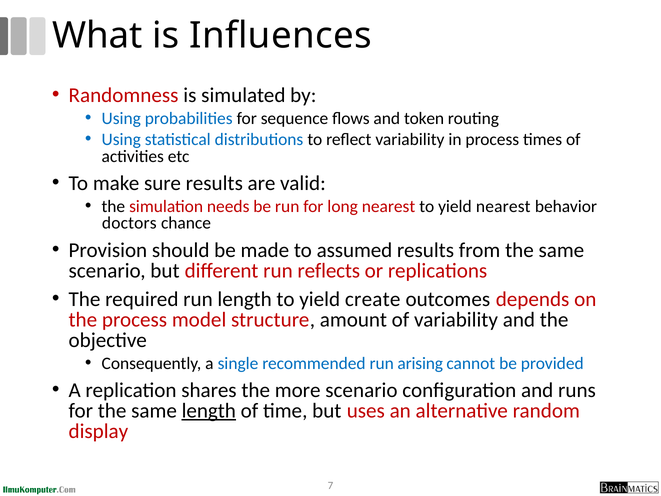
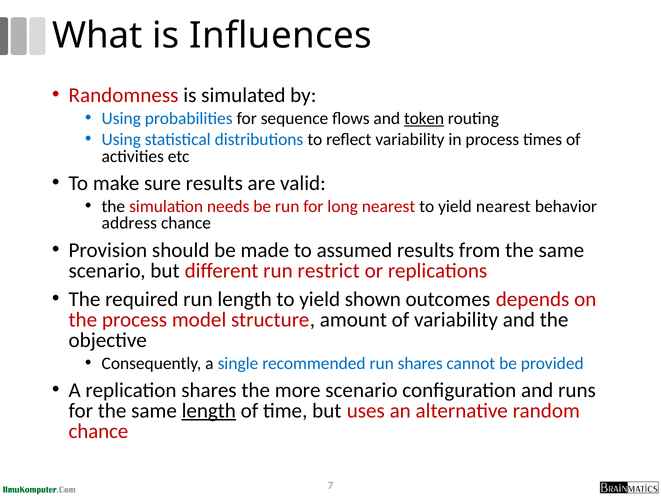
token underline: none -> present
doctors: doctors -> address
reflects: reflects -> restrict
create: create -> shown
run arising: arising -> shares
display at (98, 431): display -> chance
